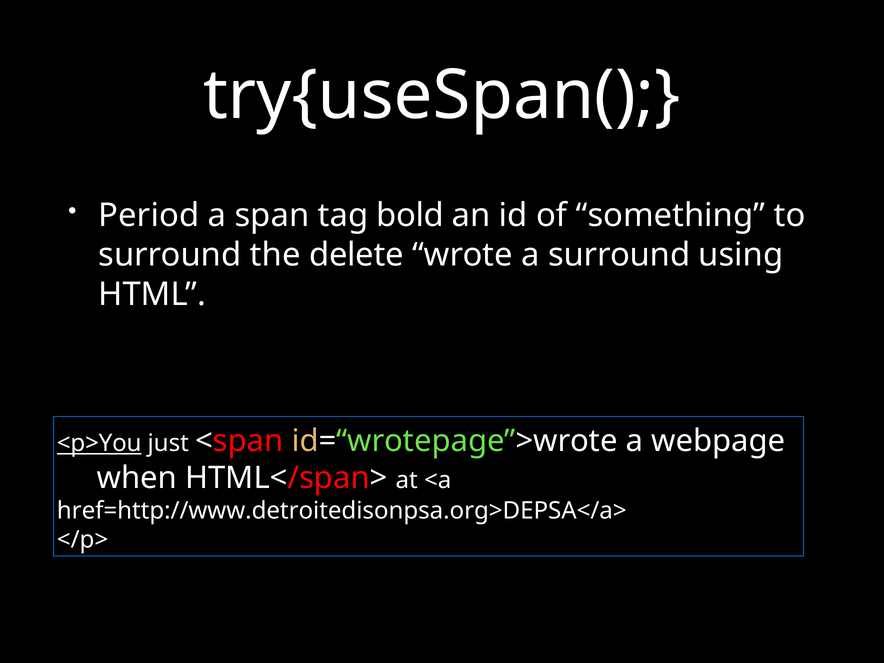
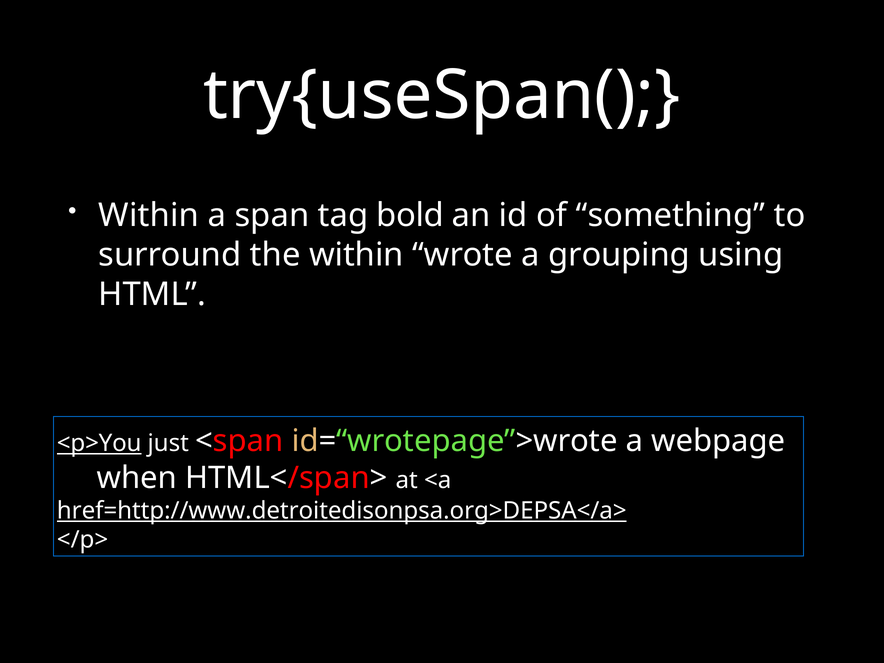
Period at (149, 215): Period -> Within
the delete: delete -> within
a surround: surround -> grouping
href=http://www.detroitedisonpsa.org>DEPSA</a> underline: none -> present
